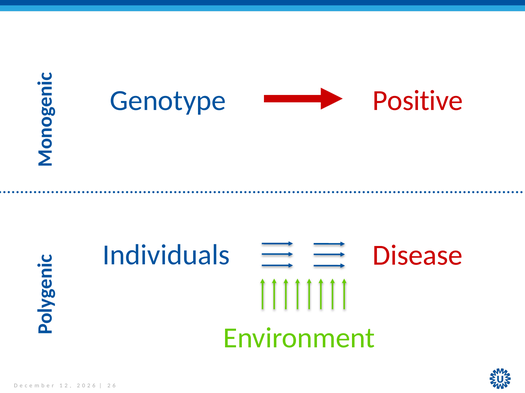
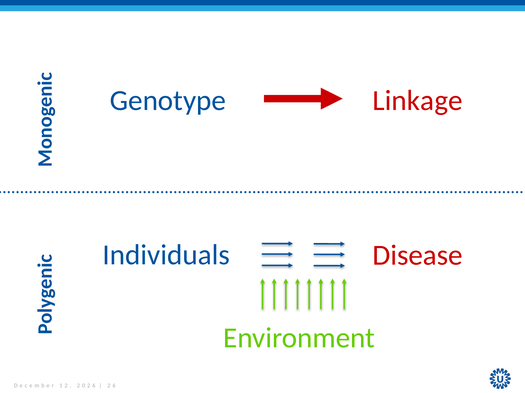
Positive: Positive -> Linkage
